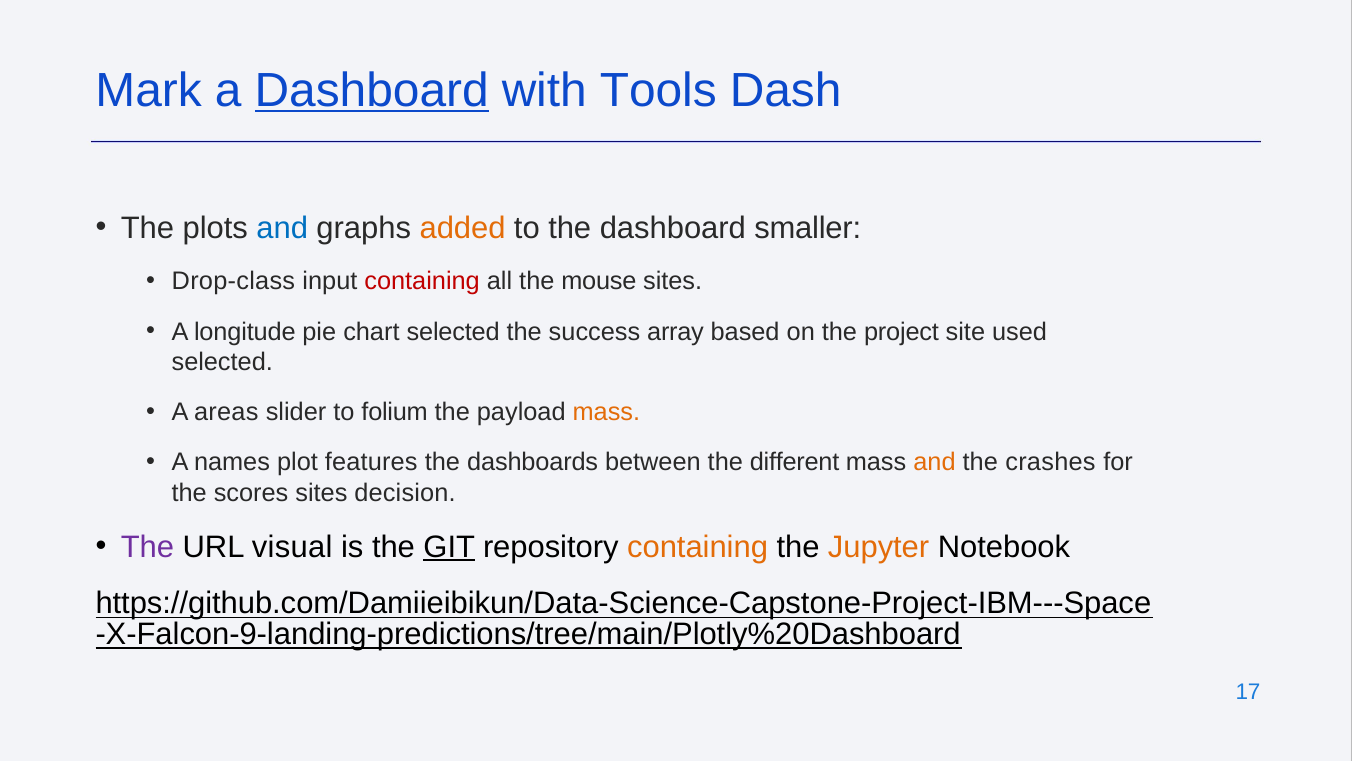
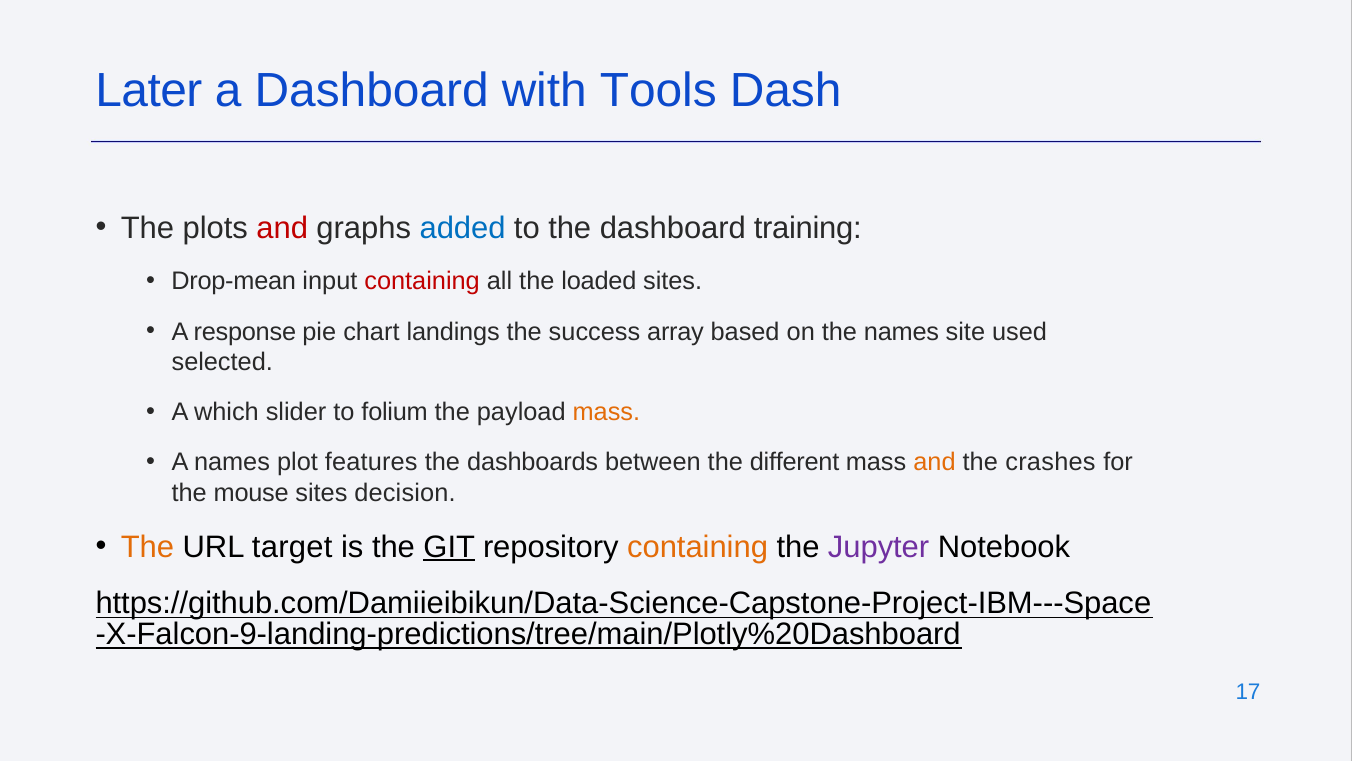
Mark: Mark -> Later
Dashboard at (372, 90) underline: present -> none
and at (282, 228) colour: blue -> red
added colour: orange -> blue
smaller: smaller -> training
Drop-class: Drop-class -> Drop-mean
mouse: mouse -> loaded
longitude: longitude -> response
chart selected: selected -> landings
the project: project -> names
areas: areas -> which
scores: scores -> mouse
The at (148, 546) colour: purple -> orange
visual: visual -> target
Jupyter colour: orange -> purple
